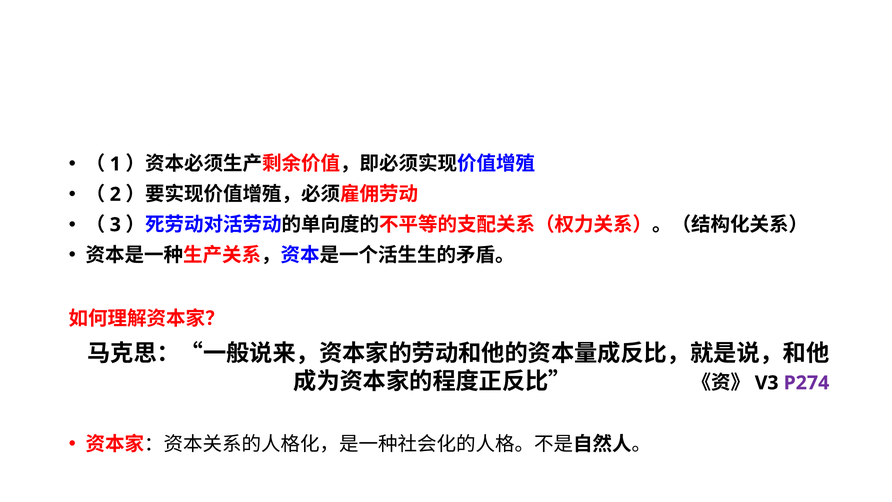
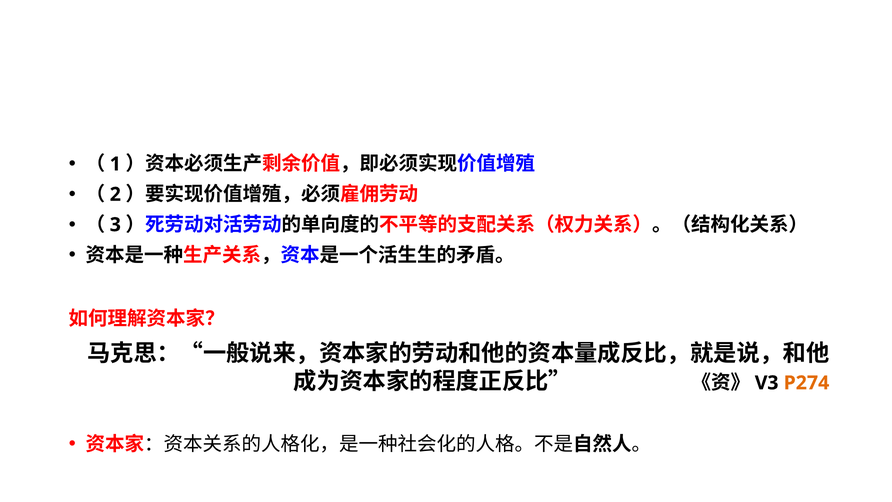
P274 colour: purple -> orange
